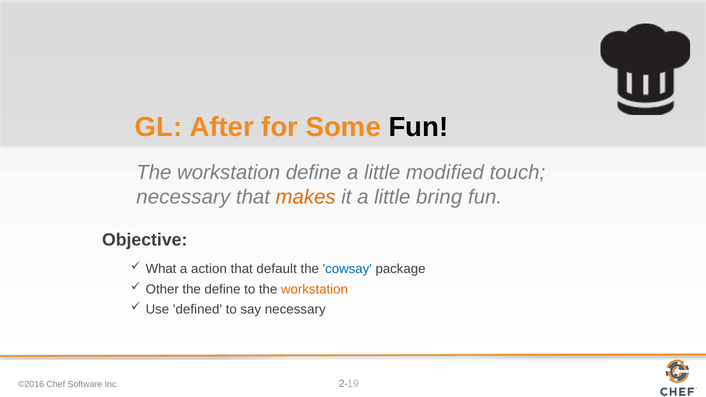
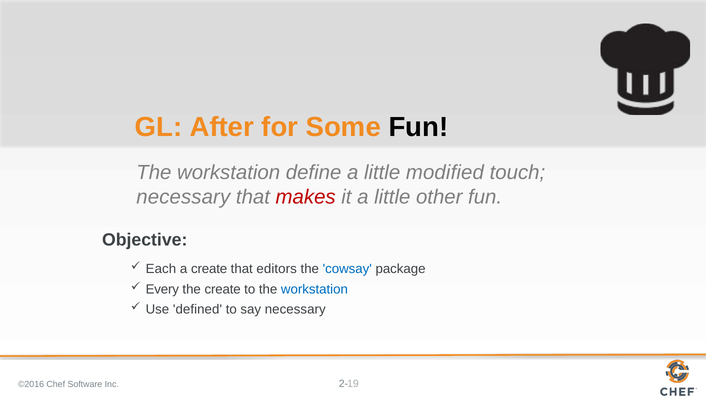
makes colour: orange -> red
bring: bring -> other
What: What -> Each
a action: action -> create
default: default -> editors
Other: Other -> Every
the define: define -> create
workstation at (314, 289) colour: orange -> blue
